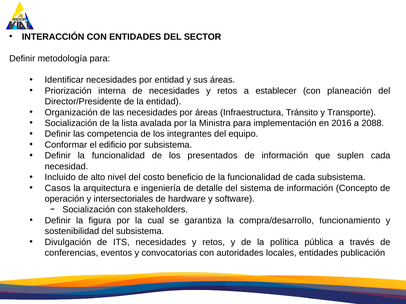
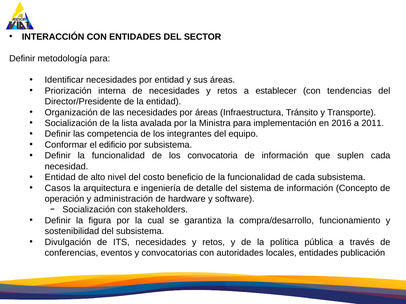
planeación: planeación -> tendencias
2088: 2088 -> 2011
presentados: presentados -> convocatoria
Incluido at (60, 178): Incluido -> Entidad
intersectoriales: intersectoriales -> administración
